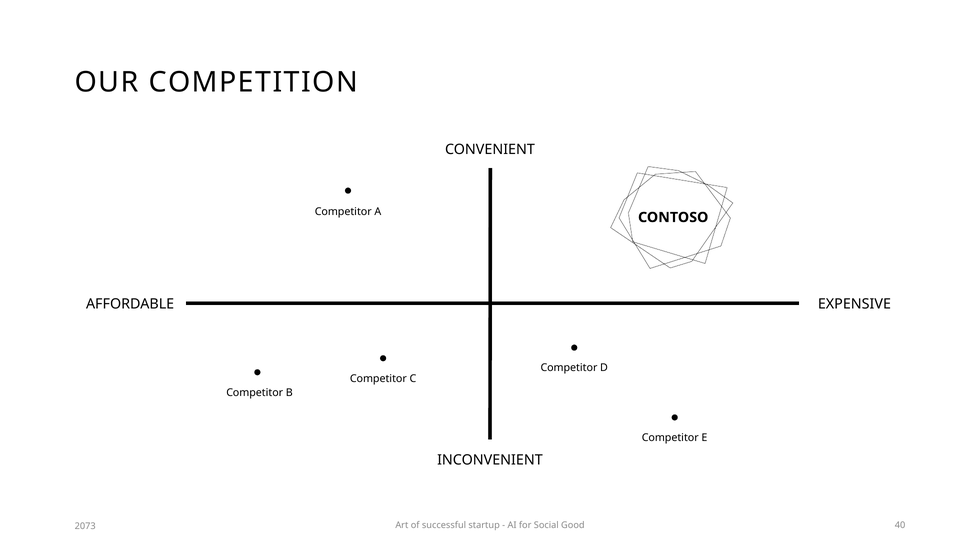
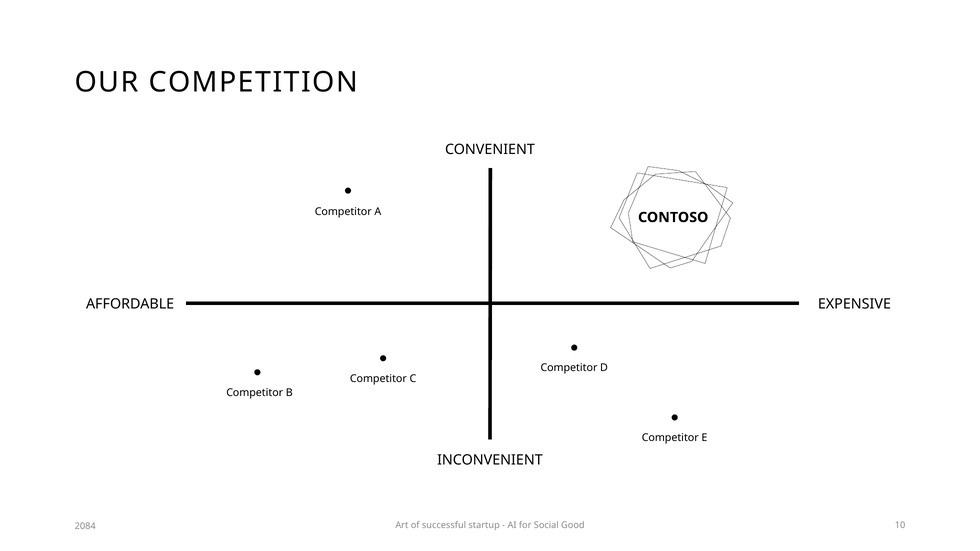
40: 40 -> 10
2073: 2073 -> 2084
